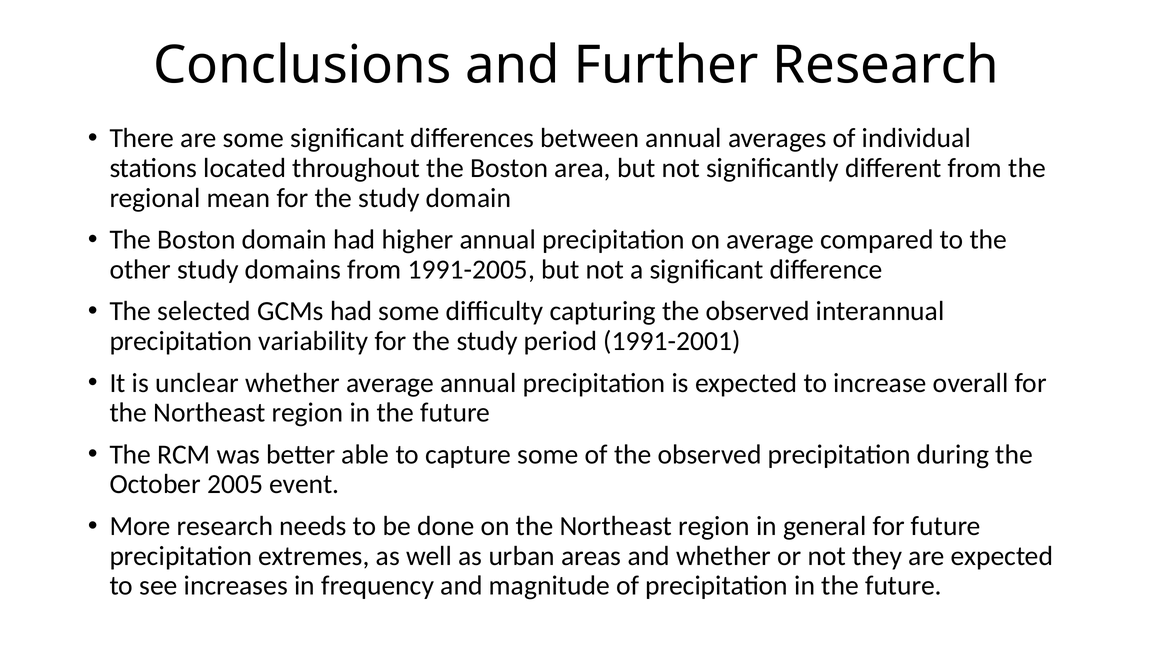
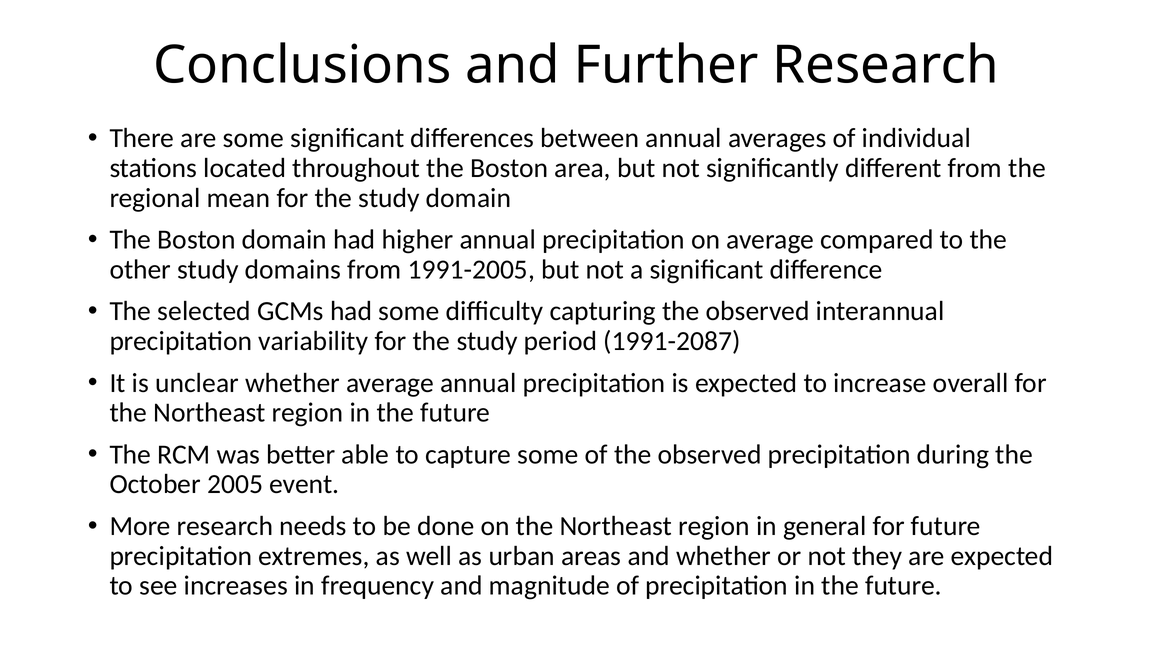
1991-2001: 1991-2001 -> 1991-2087
